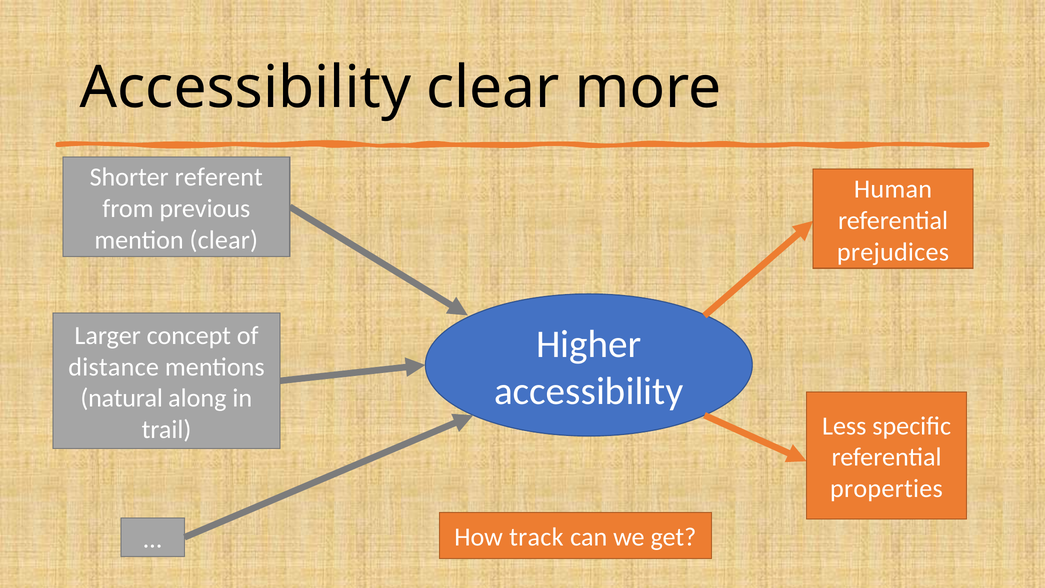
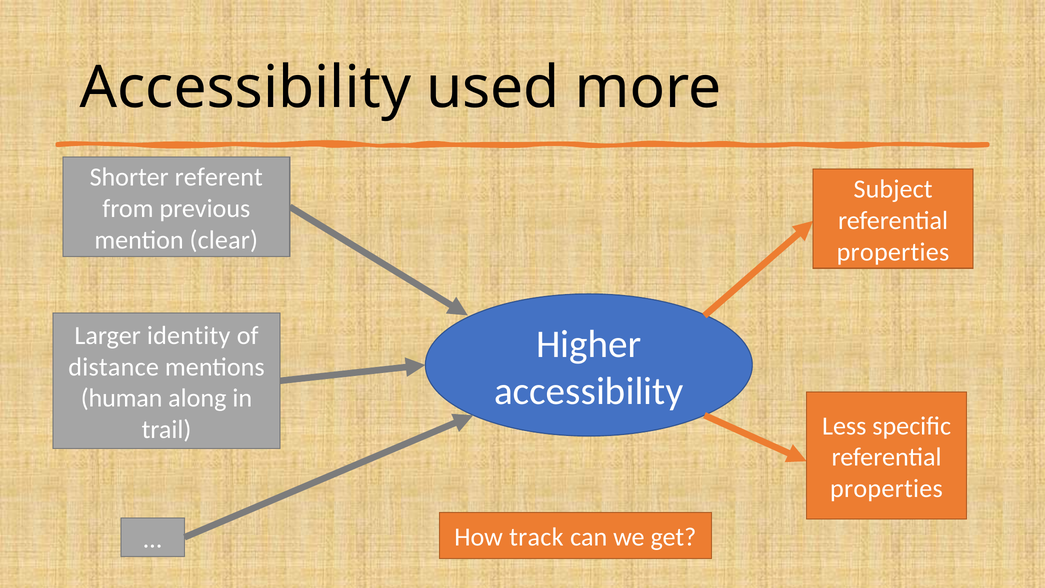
Accessibility clear: clear -> used
Human: Human -> Subject
prejudices at (893, 252): prejudices -> properties
concept: concept -> identity
natural: natural -> human
